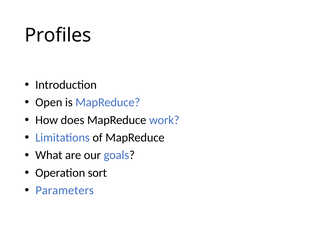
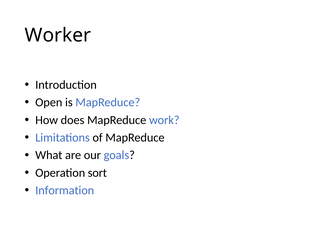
Profiles: Profiles -> Worker
Parameters: Parameters -> Information
